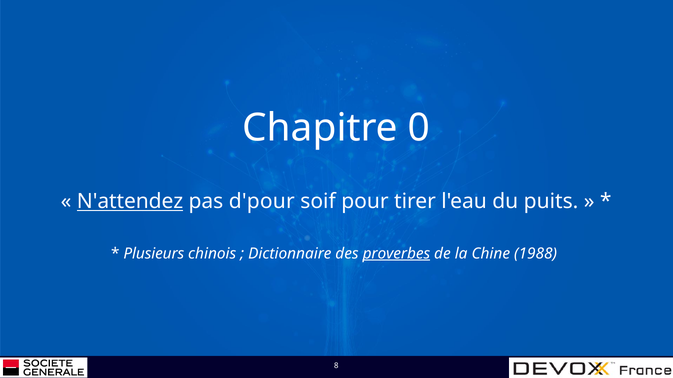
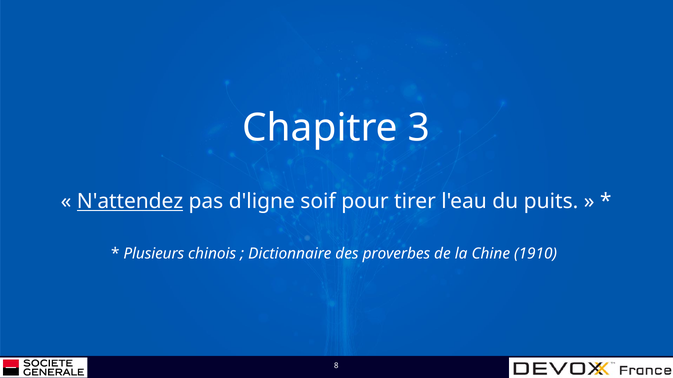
0: 0 -> 3
d'pour: d'pour -> d'ligne
proverbes underline: present -> none
1988: 1988 -> 1910
